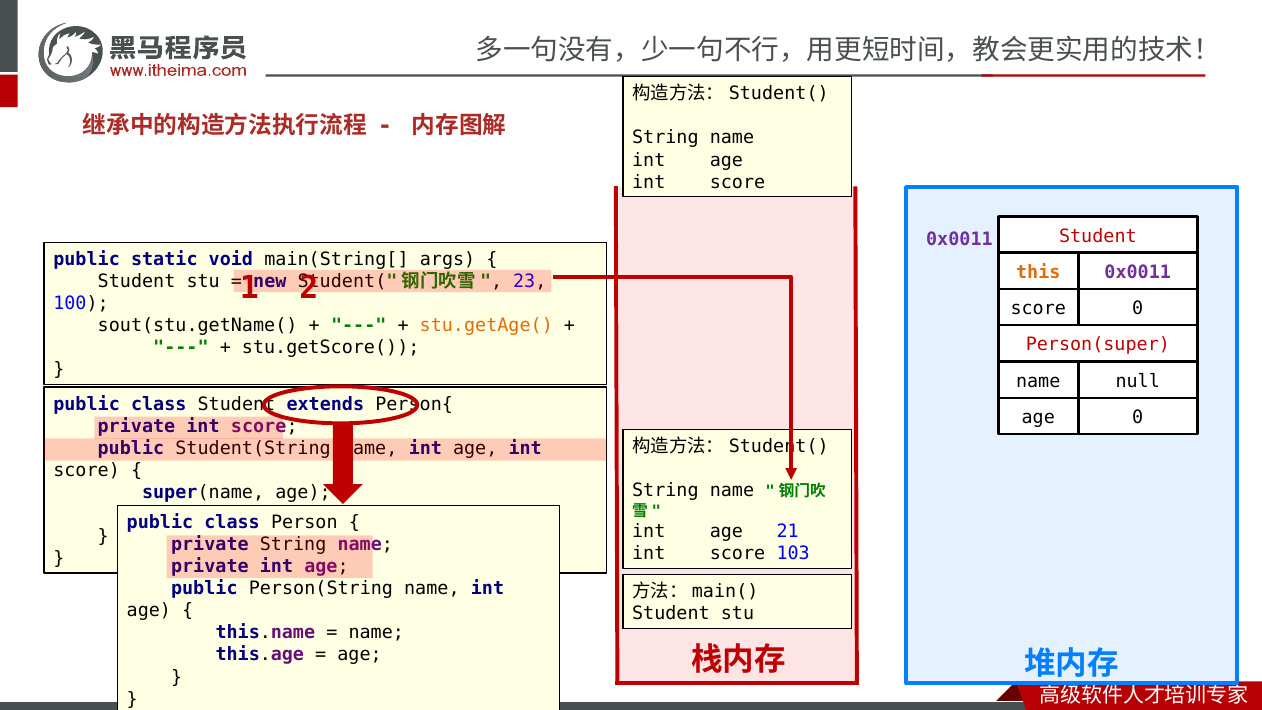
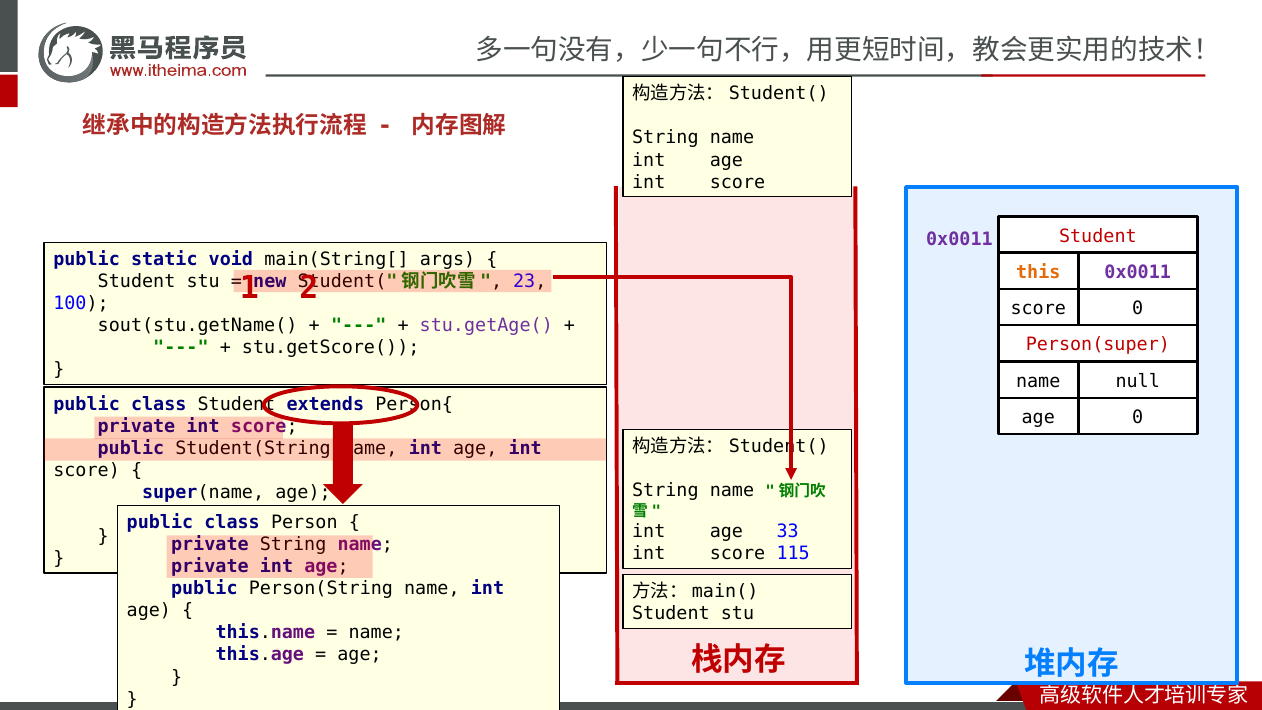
stu.getAge( colour: orange -> purple
21: 21 -> 33
103: 103 -> 115
